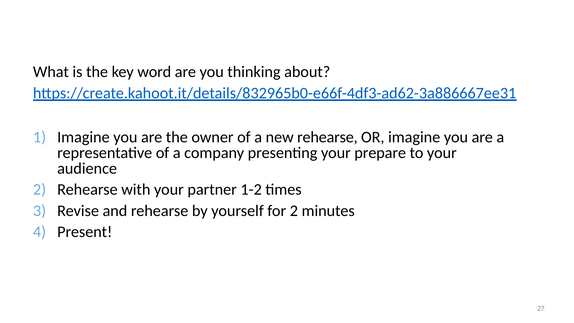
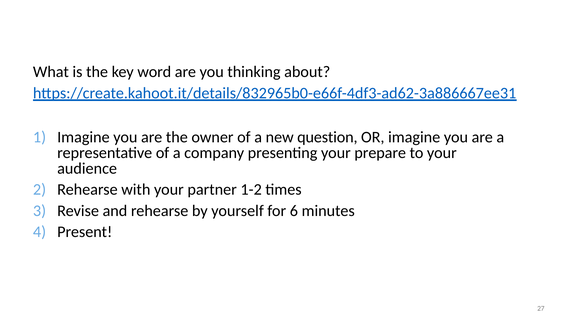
new rehearse: rehearse -> question
for 2: 2 -> 6
